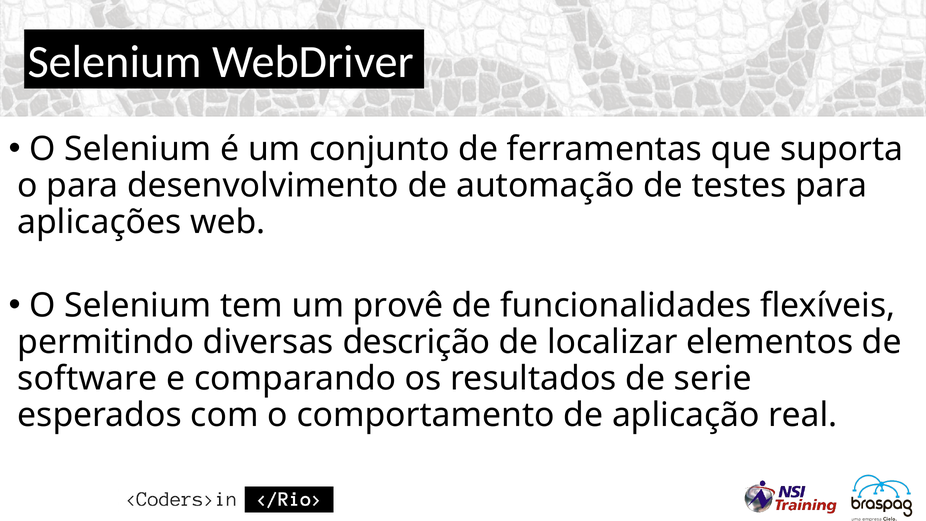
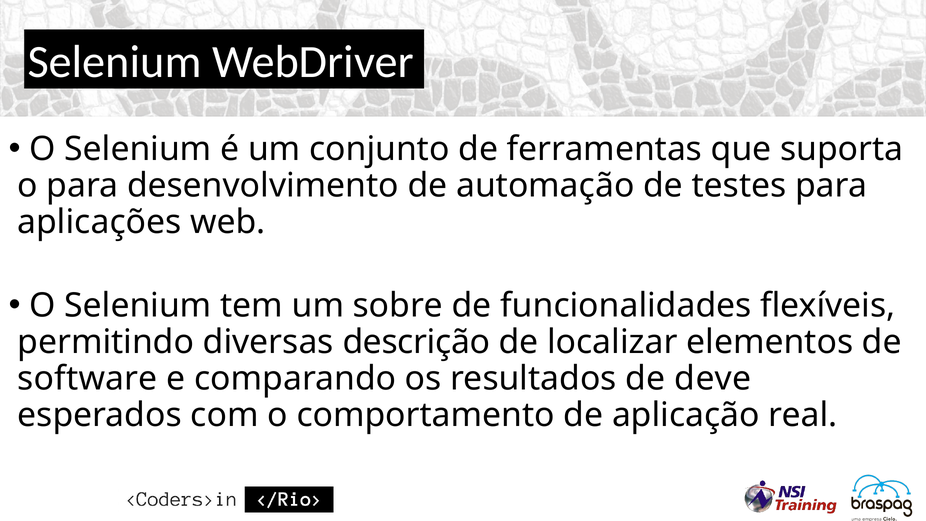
provê: provê -> sobre
serie: serie -> deve
